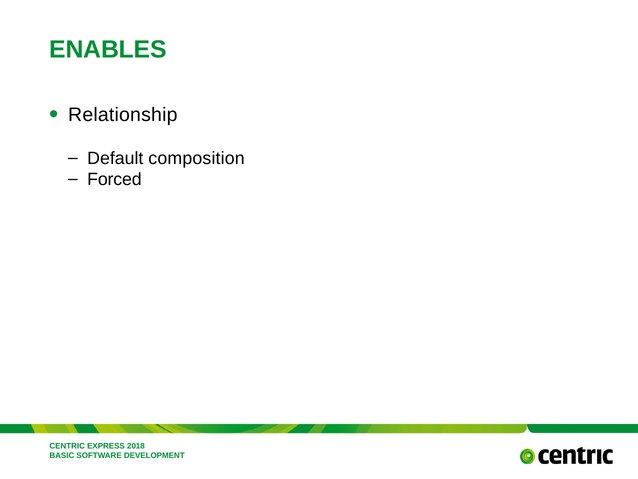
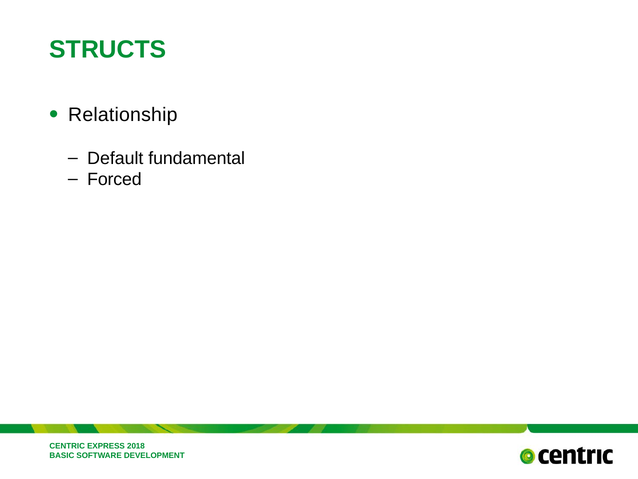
ENABLES: ENABLES -> STRUCTS
composition: composition -> fundamental
